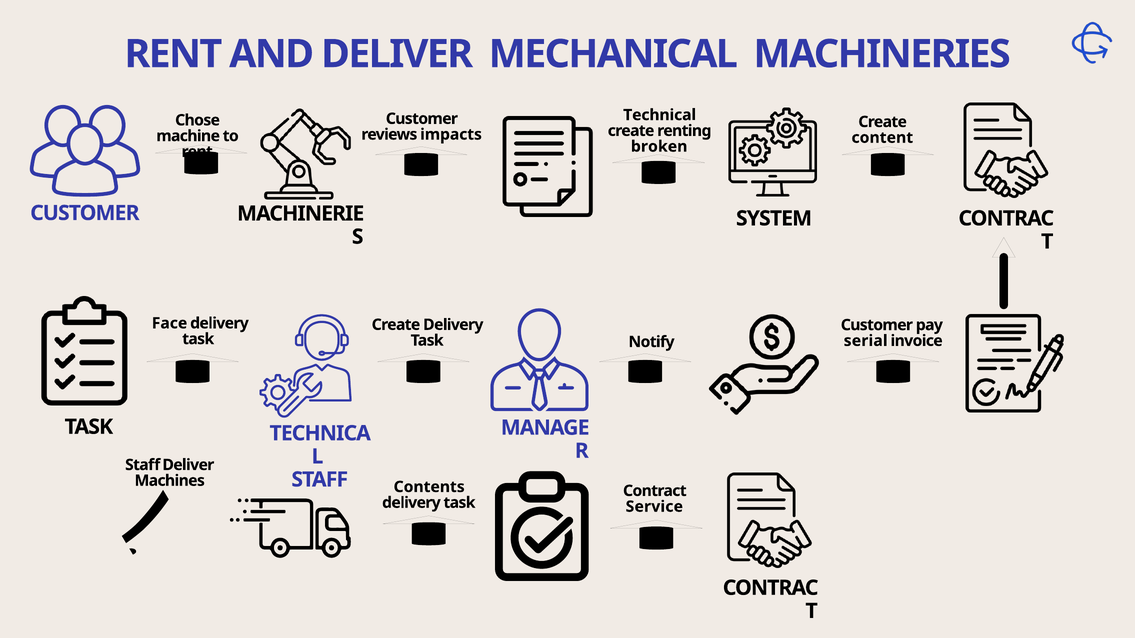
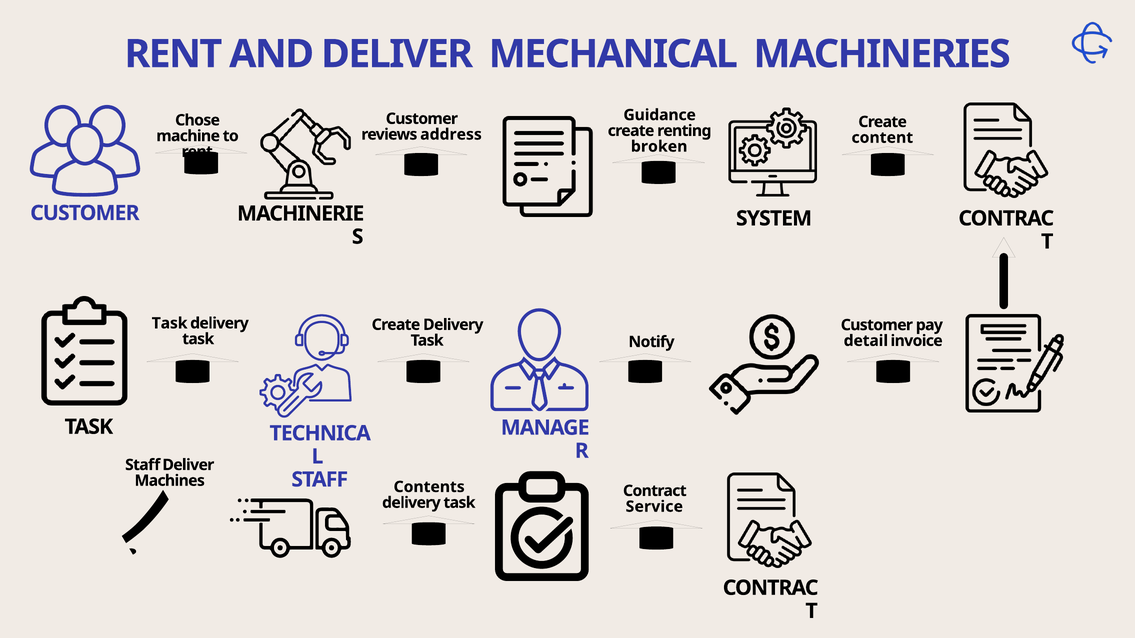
Technical: Technical -> Guidance
impacts: impacts -> address
Face at (170, 323): Face -> Task
serial: serial -> detail
